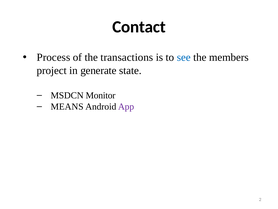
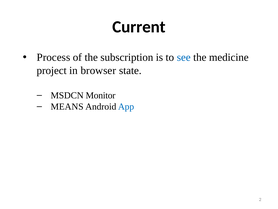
Contact: Contact -> Current
transactions: transactions -> subscription
members: members -> medicine
generate: generate -> browser
App colour: purple -> blue
